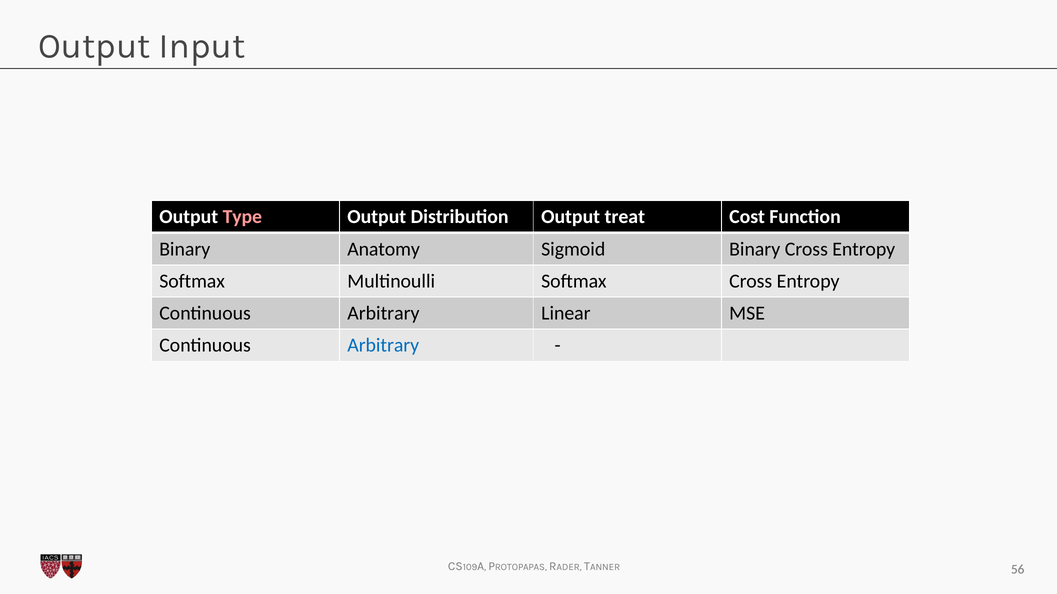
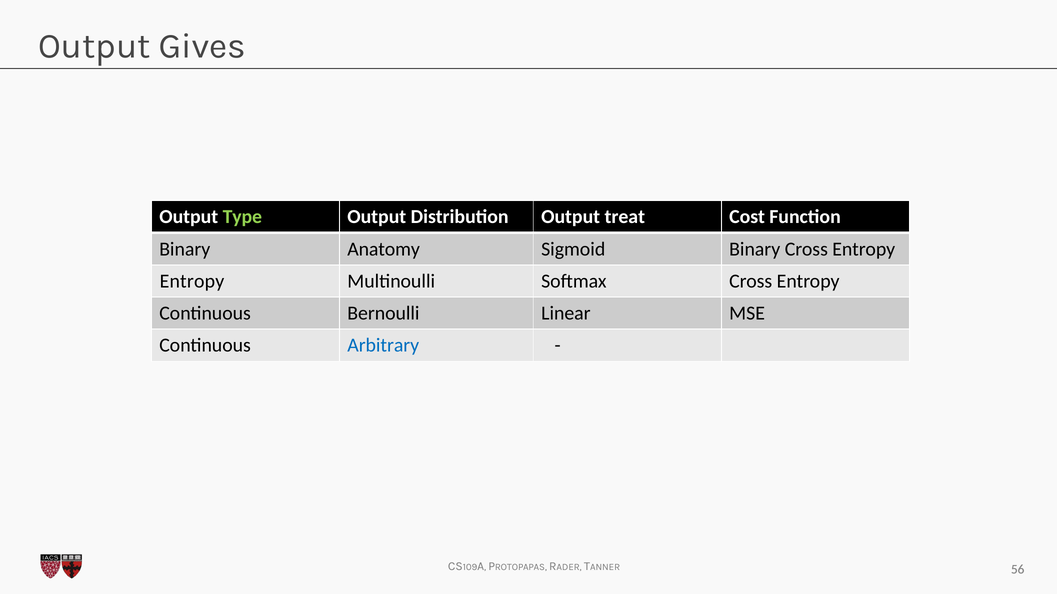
Input: Input -> Gives
Type colour: pink -> light green
Softmax at (192, 281): Softmax -> Entropy
Arbitrary at (383, 314): Arbitrary -> Bernoulli
